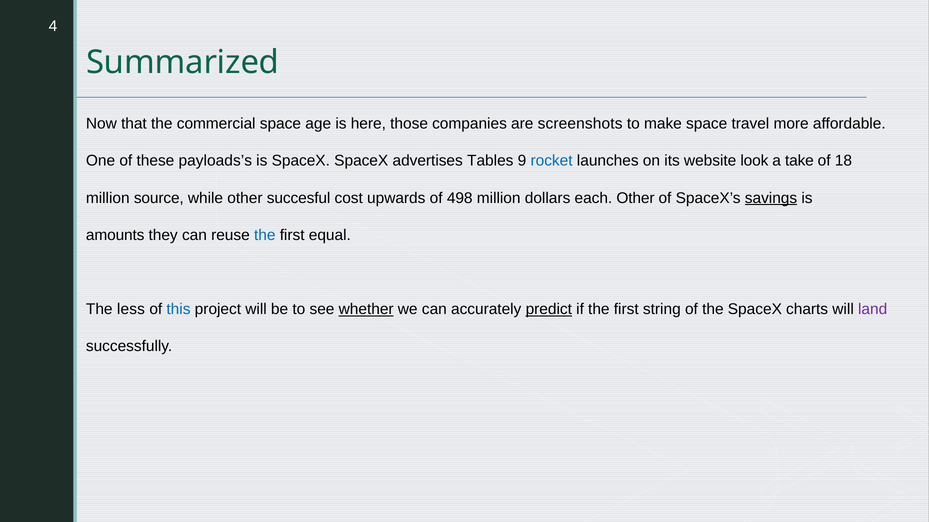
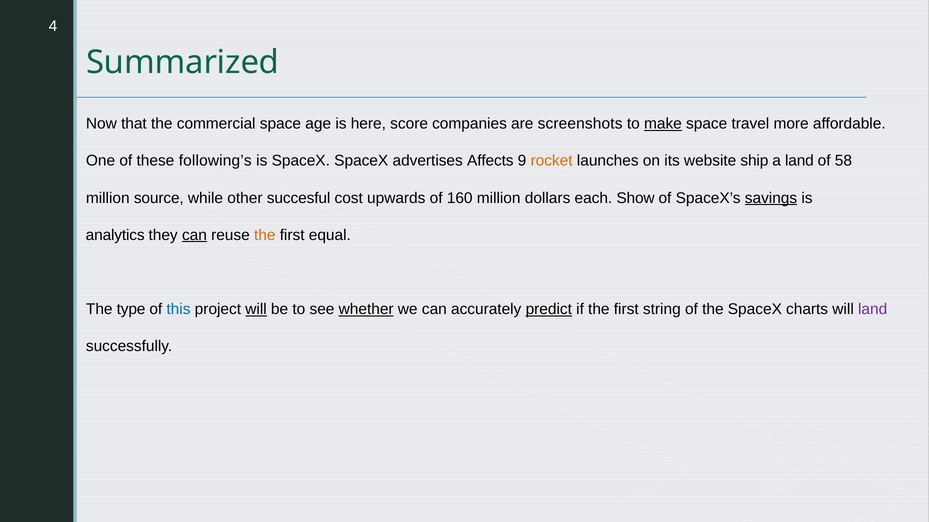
those: those -> score
make underline: none -> present
payloads’s: payloads’s -> following’s
Tables: Tables -> Affects
rocket colour: blue -> orange
look: look -> ship
a take: take -> land
18: 18 -> 58
498: 498 -> 160
each Other: Other -> Show
amounts: amounts -> analytics
can at (194, 235) underline: none -> present
the at (265, 235) colour: blue -> orange
less: less -> type
will at (256, 310) underline: none -> present
